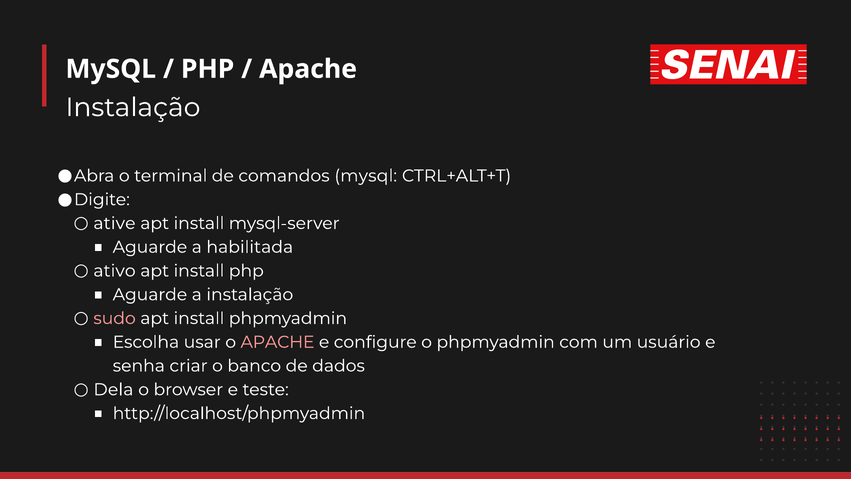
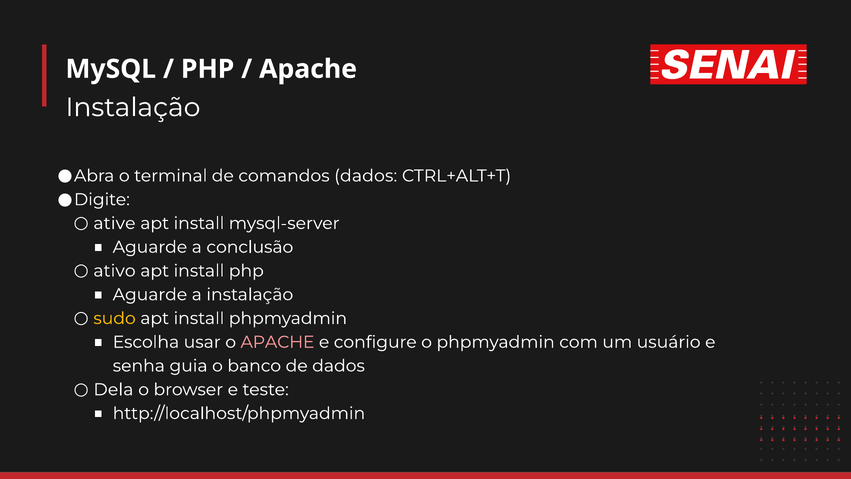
comandos mysql: mysql -> dados
habilitada: habilitada -> conclusão
sudo colour: pink -> yellow
criar: criar -> guia
